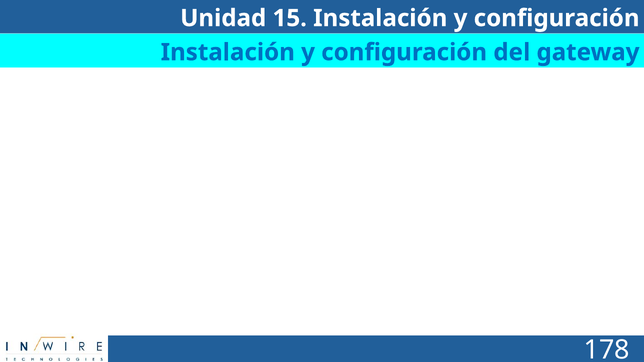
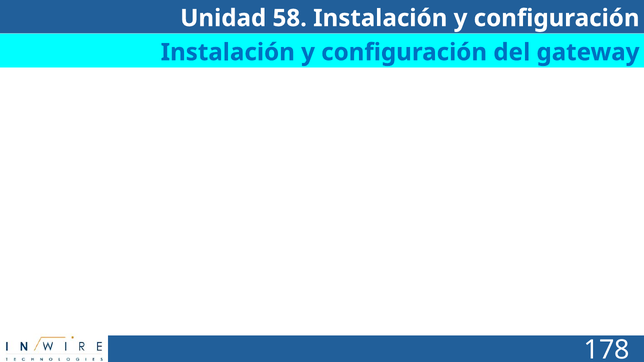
15: 15 -> 58
